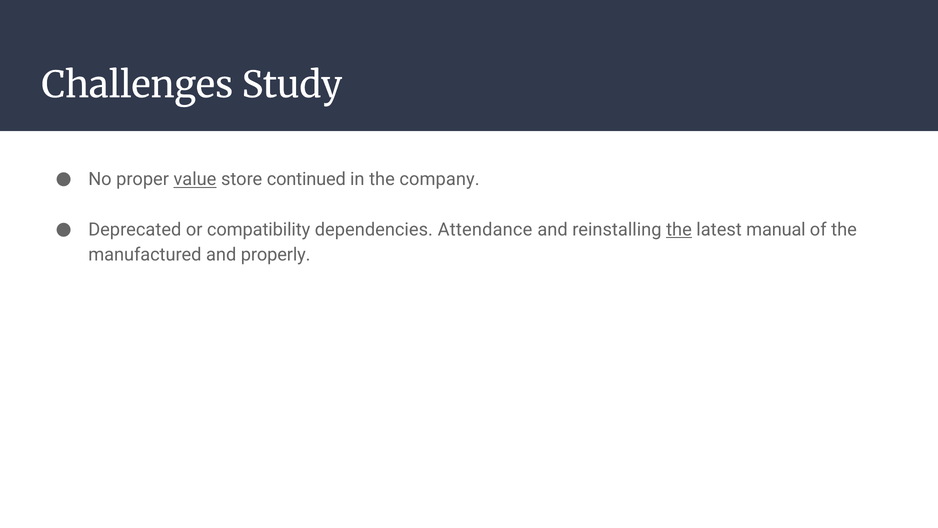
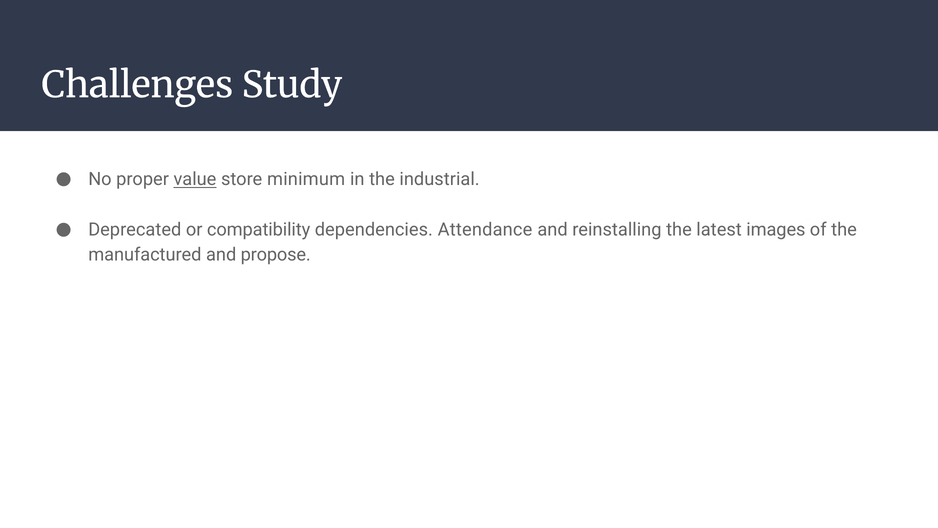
continued: continued -> minimum
company: company -> industrial
the at (679, 230) underline: present -> none
manual: manual -> images
properly: properly -> propose
